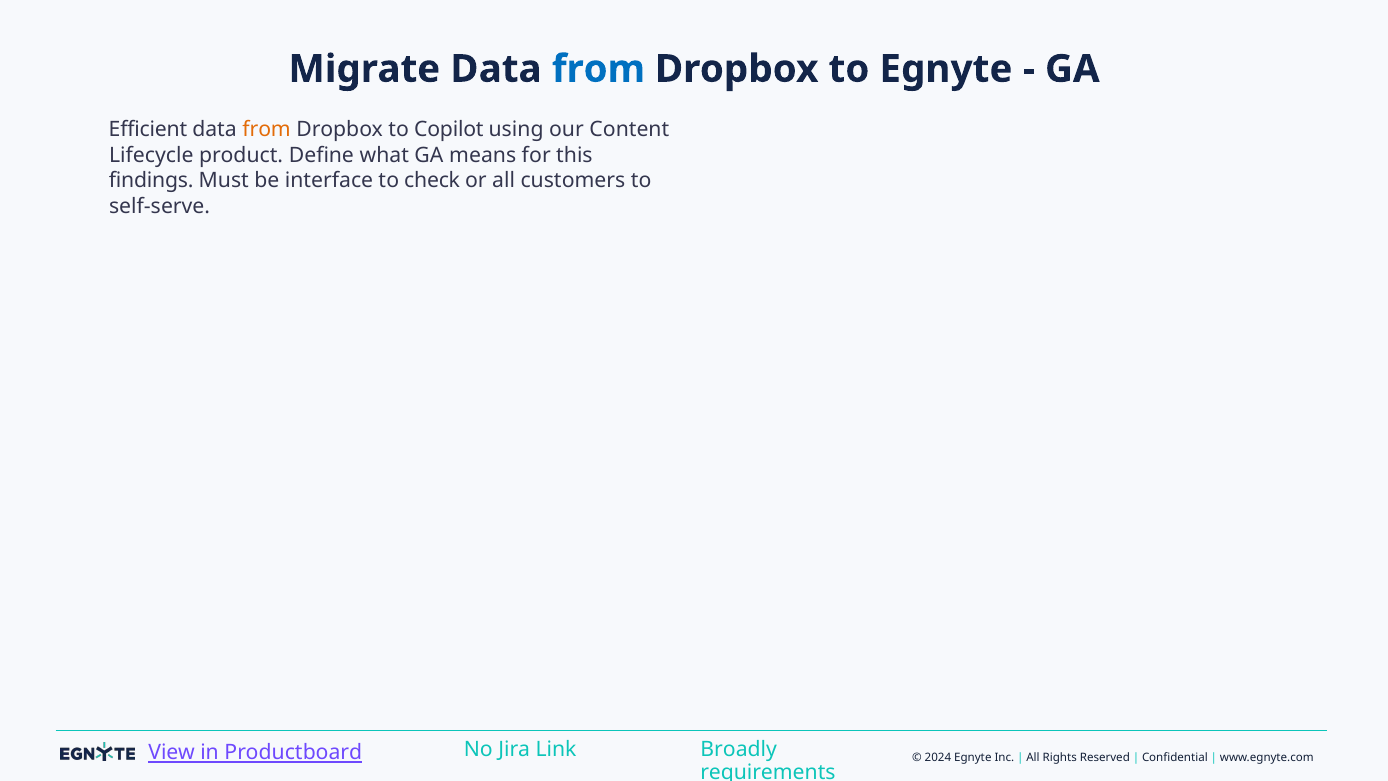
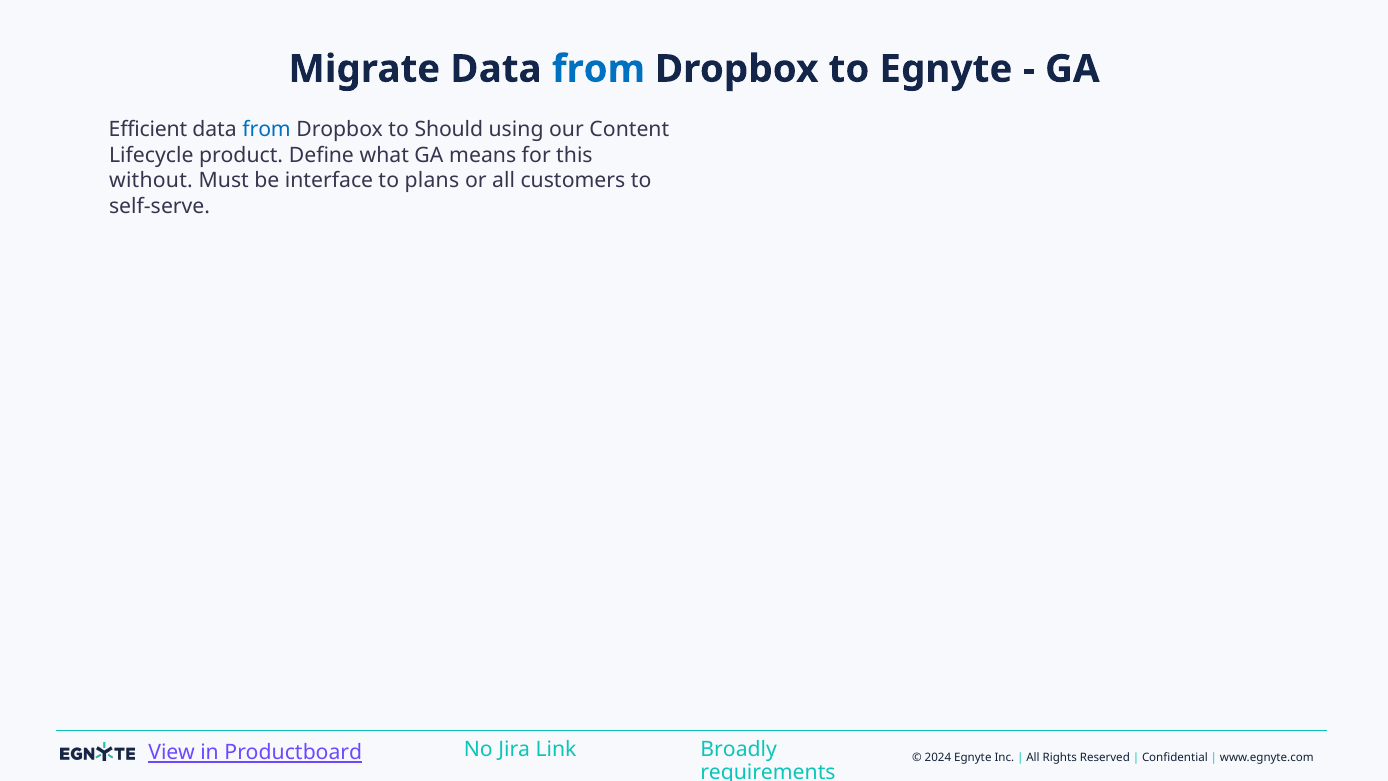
from at (267, 130) colour: orange -> blue
Copilot: Copilot -> Should
findings: findings -> without
check: check -> plans
